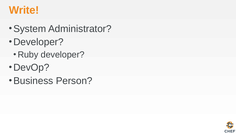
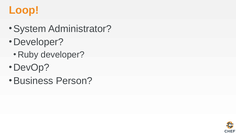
Write: Write -> Loop
